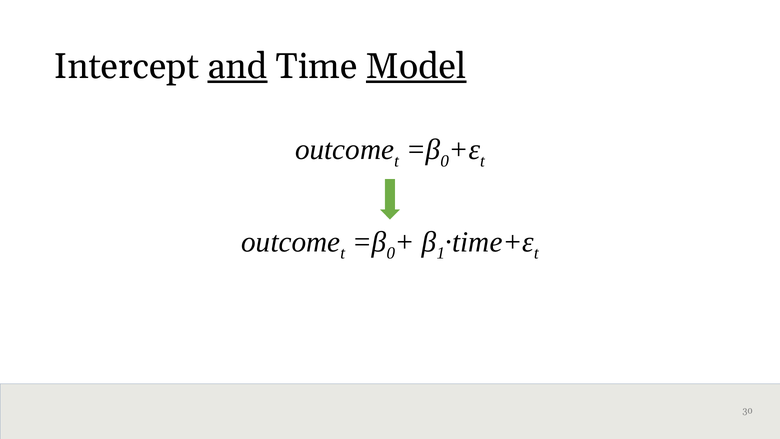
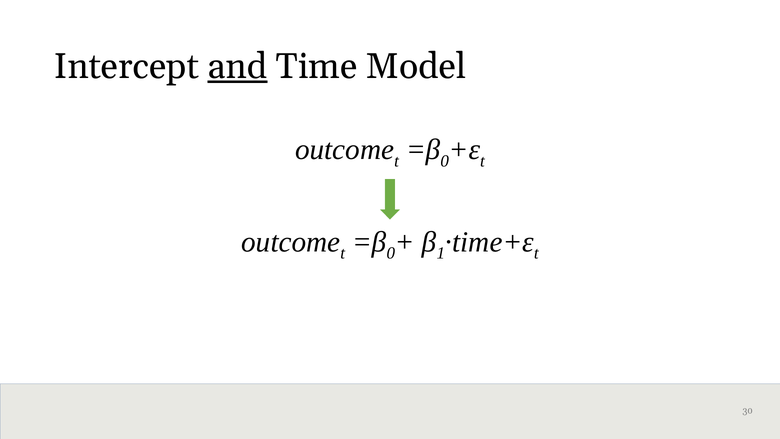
Model underline: present -> none
